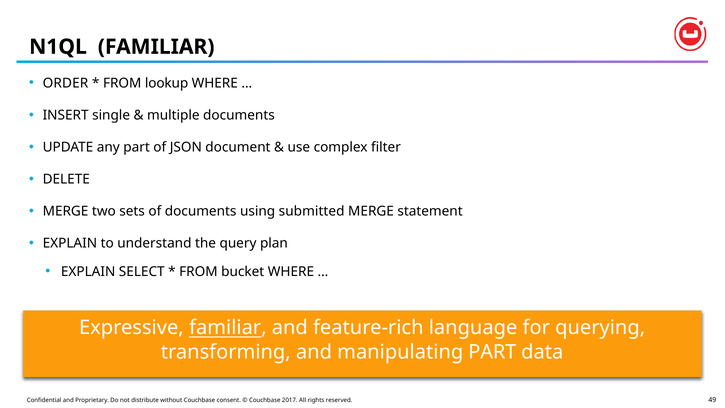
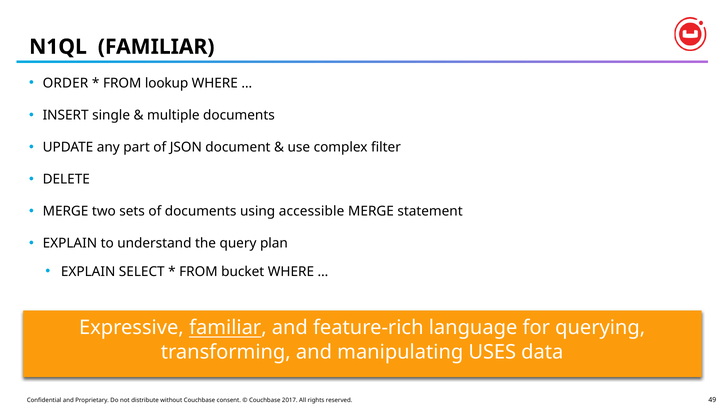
submitted: submitted -> accessible
manipulating PART: PART -> USES
